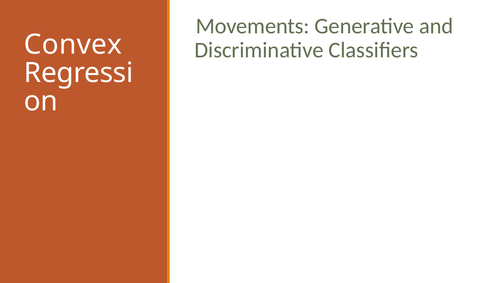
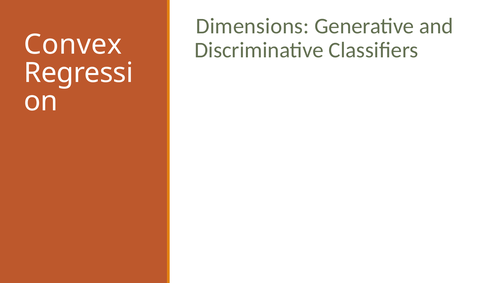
Movements: Movements -> Dimensions
